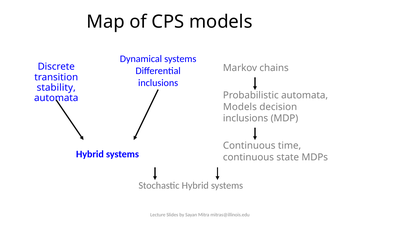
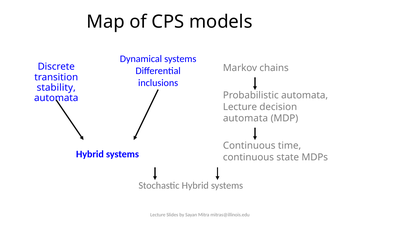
Models at (240, 107): Models -> Lecture
inclusions at (246, 118): inclusions -> automata
